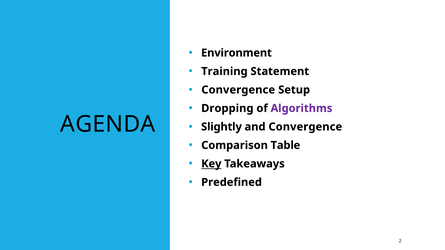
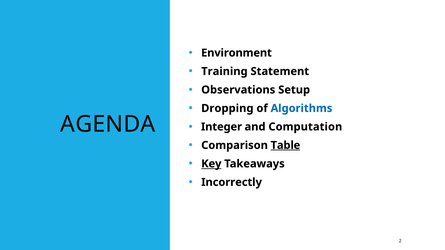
Convergence at (238, 90): Convergence -> Observations
Algorithms colour: purple -> blue
Slightly: Slightly -> Integer
and Convergence: Convergence -> Computation
Table underline: none -> present
Predefined: Predefined -> Incorrectly
